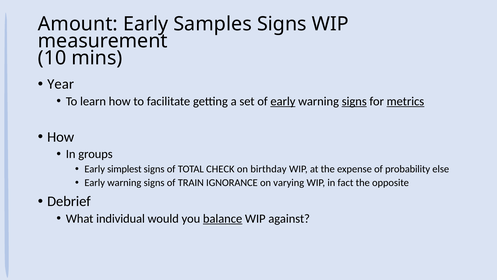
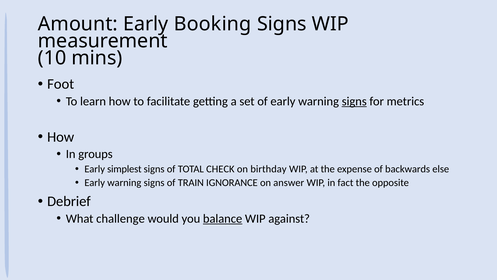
Samples: Samples -> Booking
Year: Year -> Foot
early at (283, 101) underline: present -> none
metrics underline: present -> none
probability: probability -> backwards
varying: varying -> answer
individual: individual -> challenge
